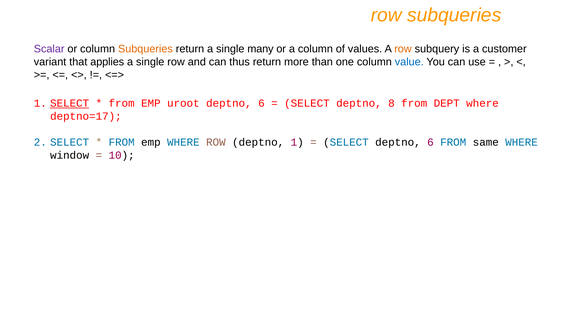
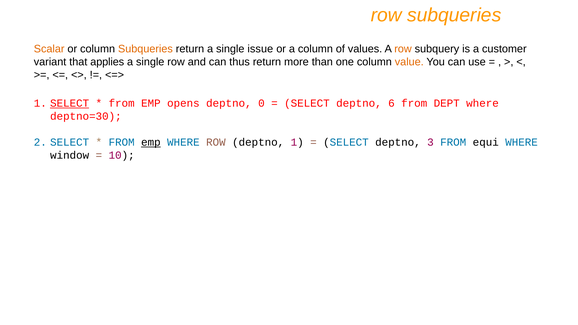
Scalar colour: purple -> orange
many: many -> issue
value colour: blue -> orange
uroot: uroot -> opens
6 at (261, 103): 6 -> 0
8: 8 -> 6
deptno=17: deptno=17 -> deptno=30
emp at (151, 142) underline: none -> present
SELECT deptno 6: 6 -> 3
same: same -> equi
